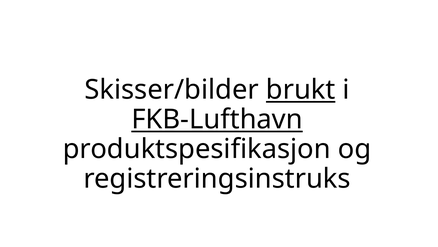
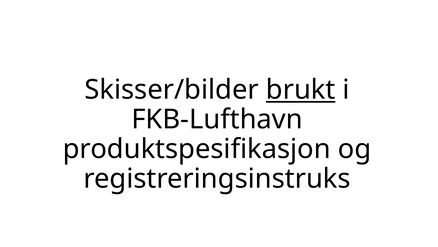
FKB-Lufthavn underline: present -> none
